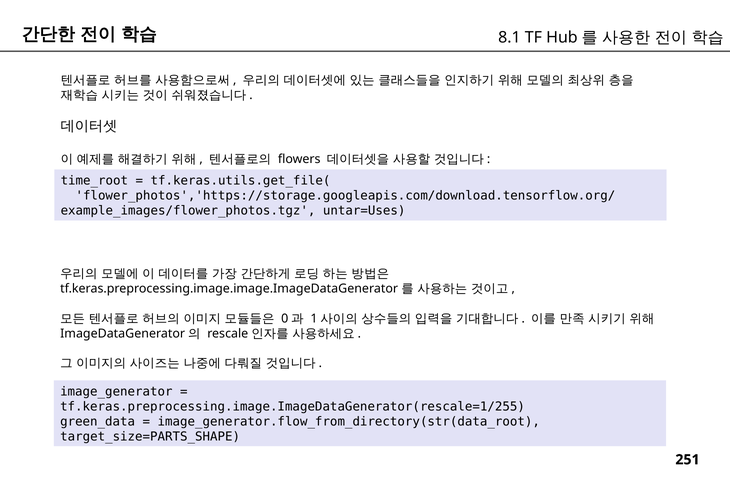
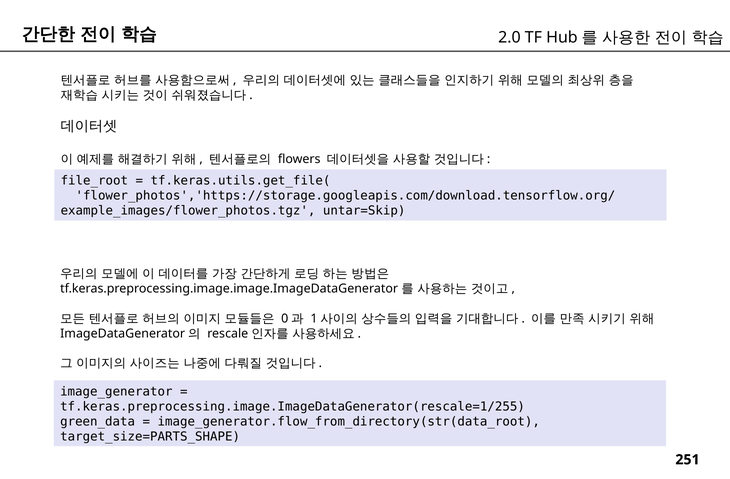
8.1: 8.1 -> 2.0
time_root: time_root -> file_root
untar=Uses: untar=Uses -> untar=Skip
